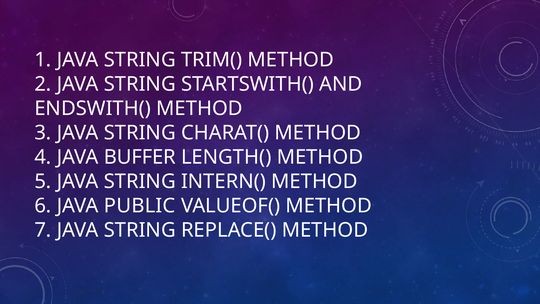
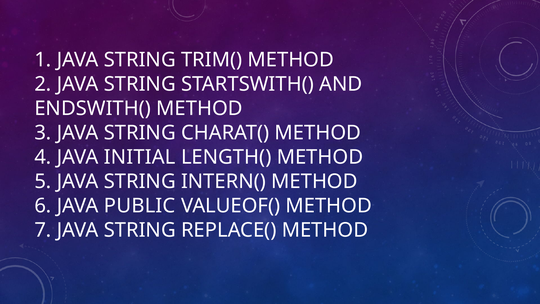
BUFFER: BUFFER -> INITIAL
